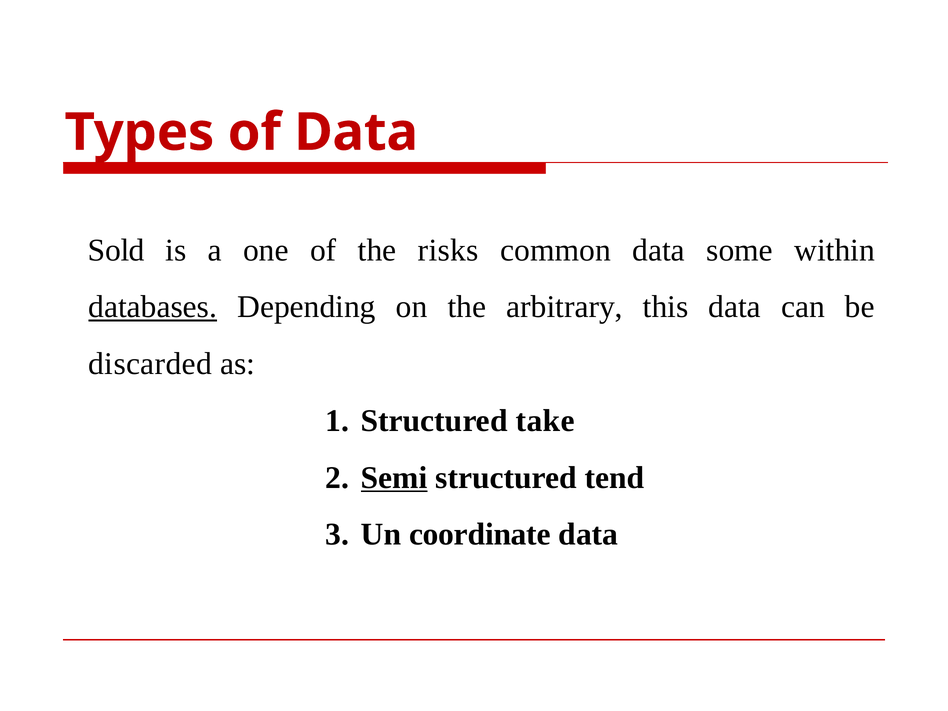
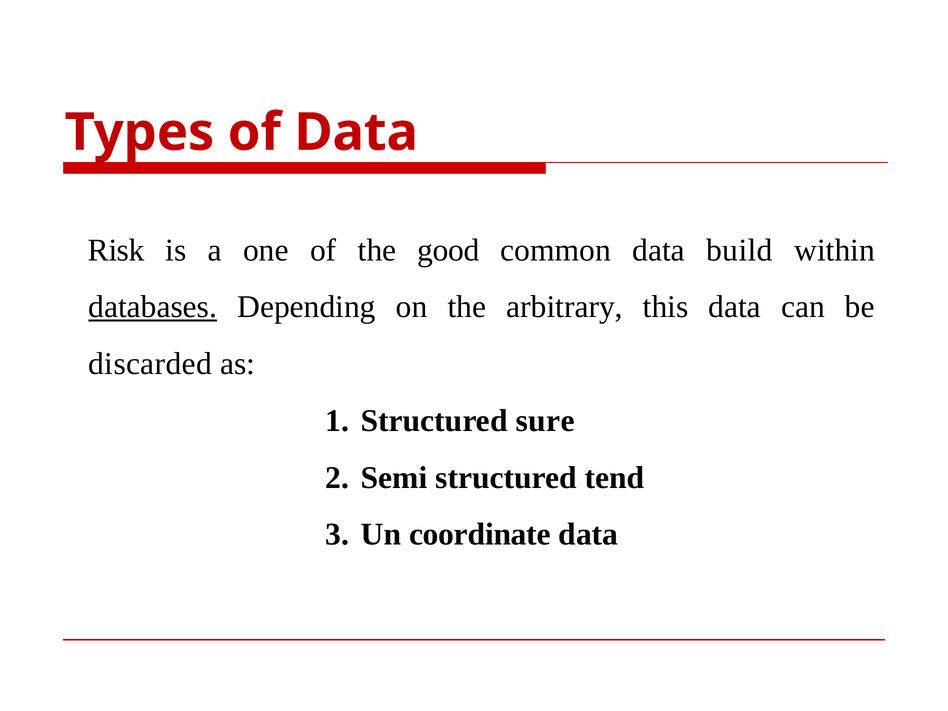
Sold: Sold -> Risk
risks: risks -> good
some: some -> build
take: take -> sure
Semi underline: present -> none
